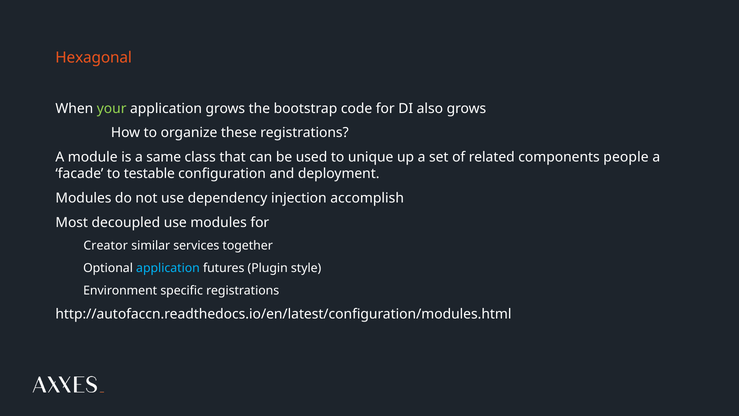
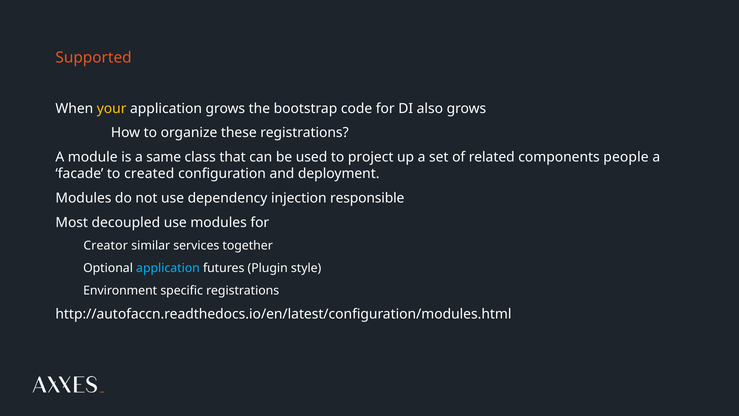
Hexagonal: Hexagonal -> Supported
your colour: light green -> yellow
unique: unique -> project
testable: testable -> created
accomplish: accomplish -> responsible
